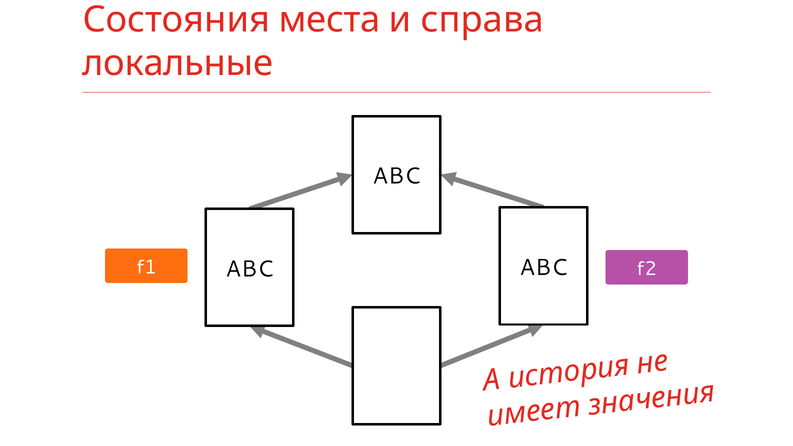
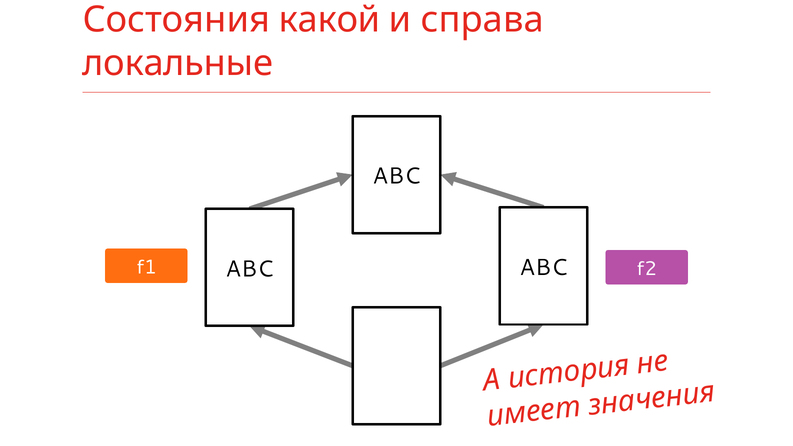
места: места -> какой
